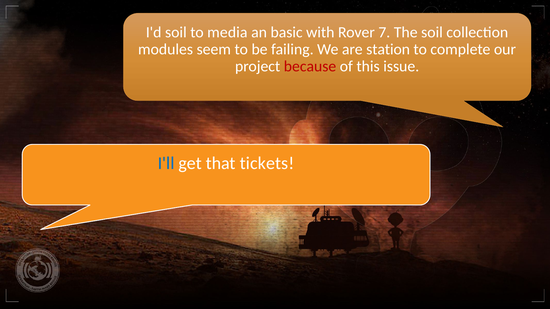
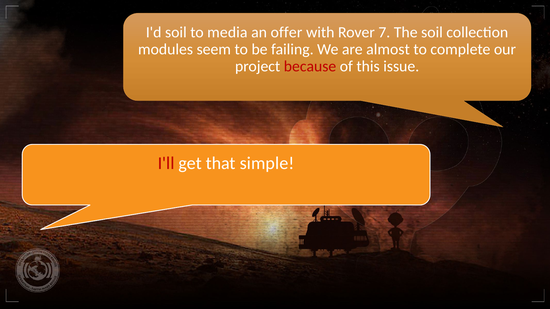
basic: basic -> offer
station: station -> almost
I'll colour: blue -> red
tickets: tickets -> simple
